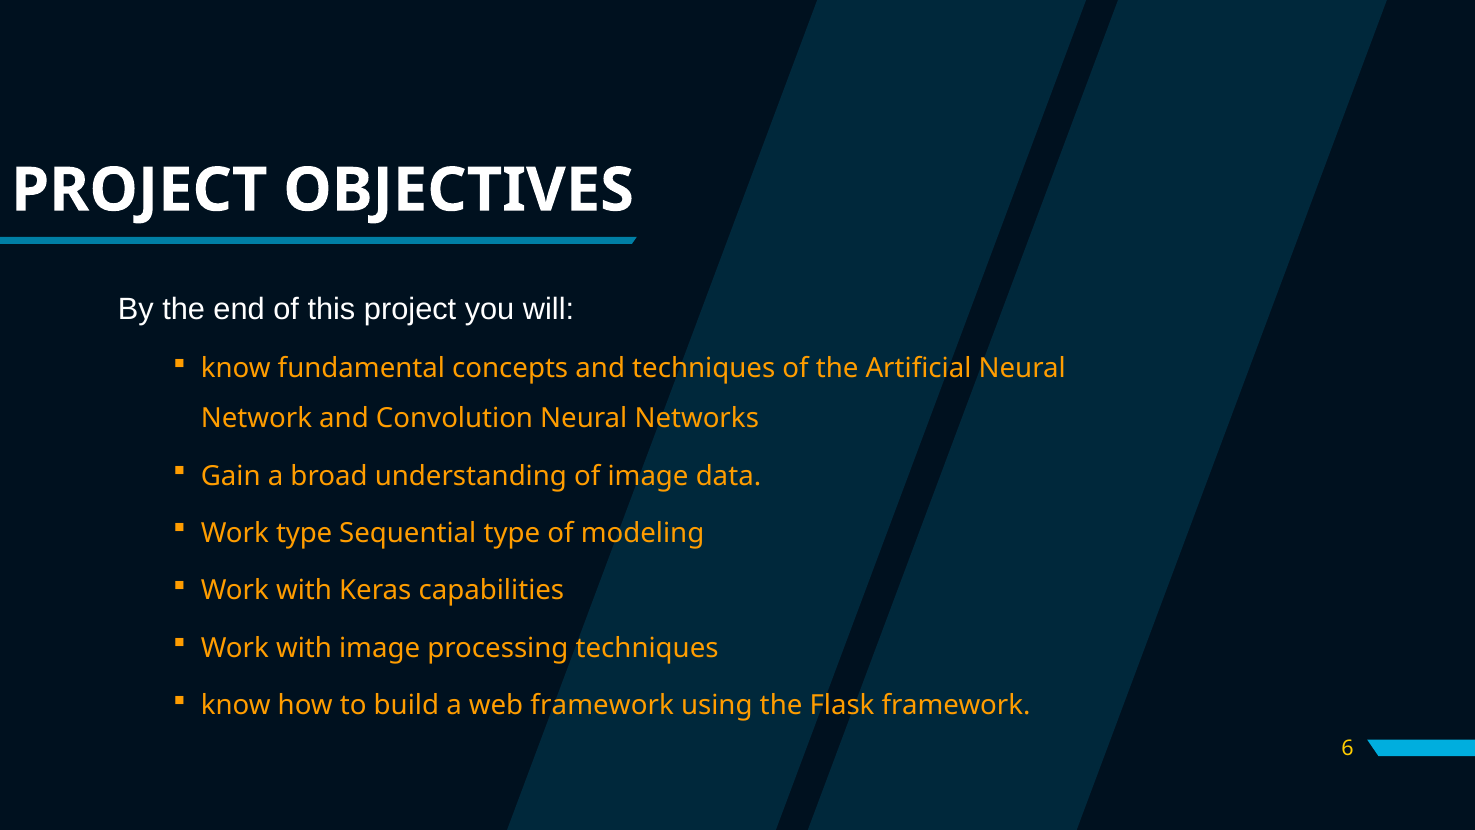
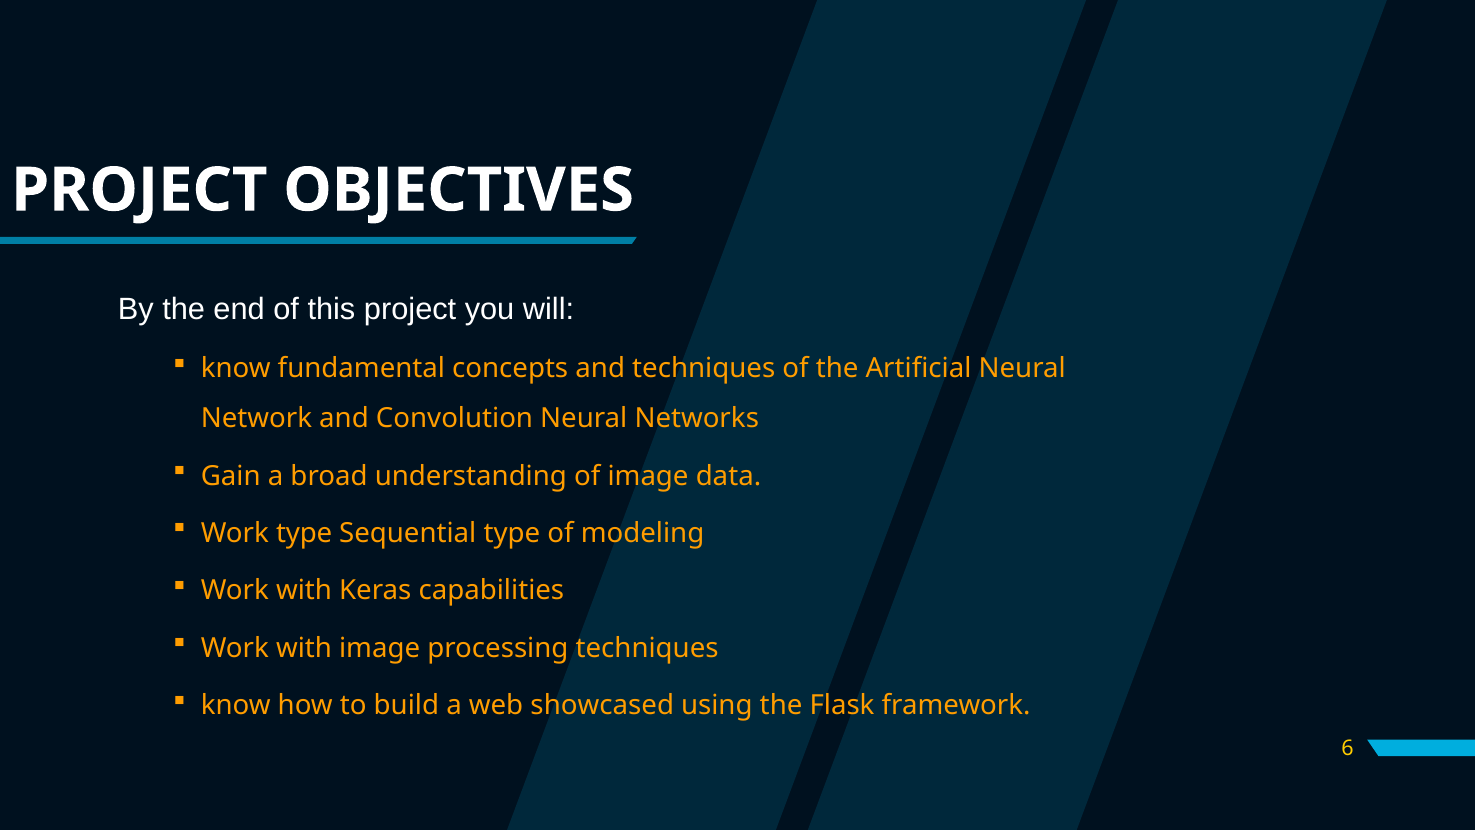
web framework: framework -> showcased
